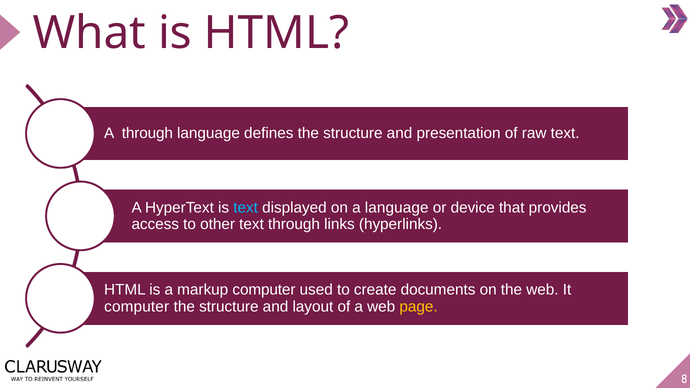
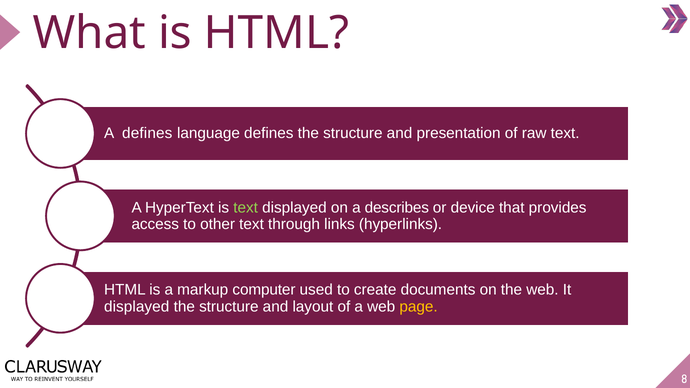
A through: through -> defines
text at (246, 208) colour: light blue -> light green
a language: language -> describes
computer at (137, 307): computer -> displayed
